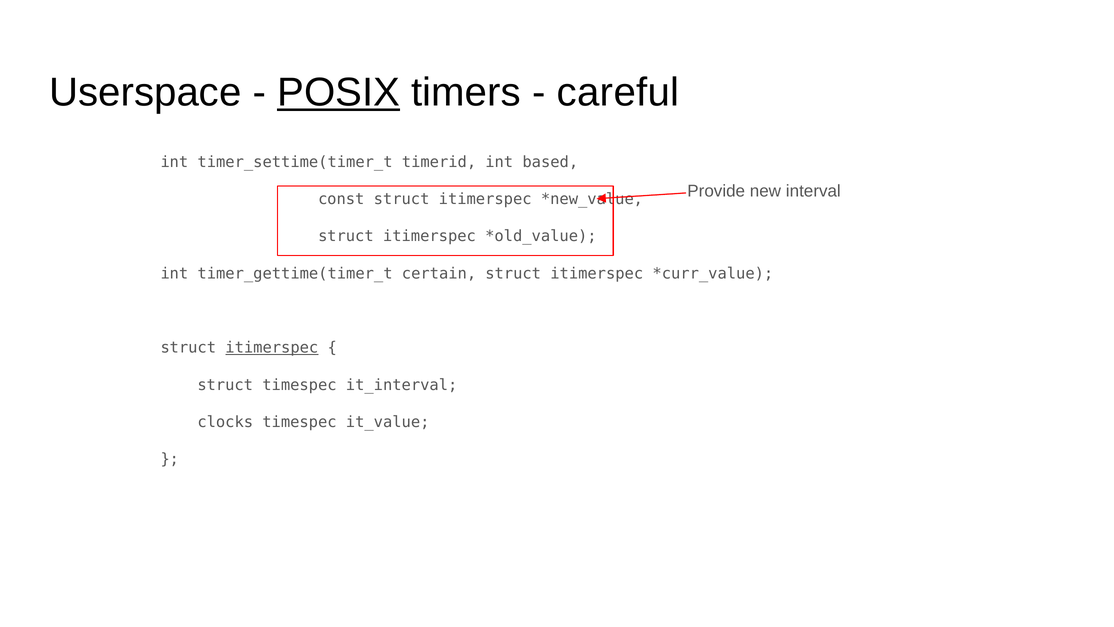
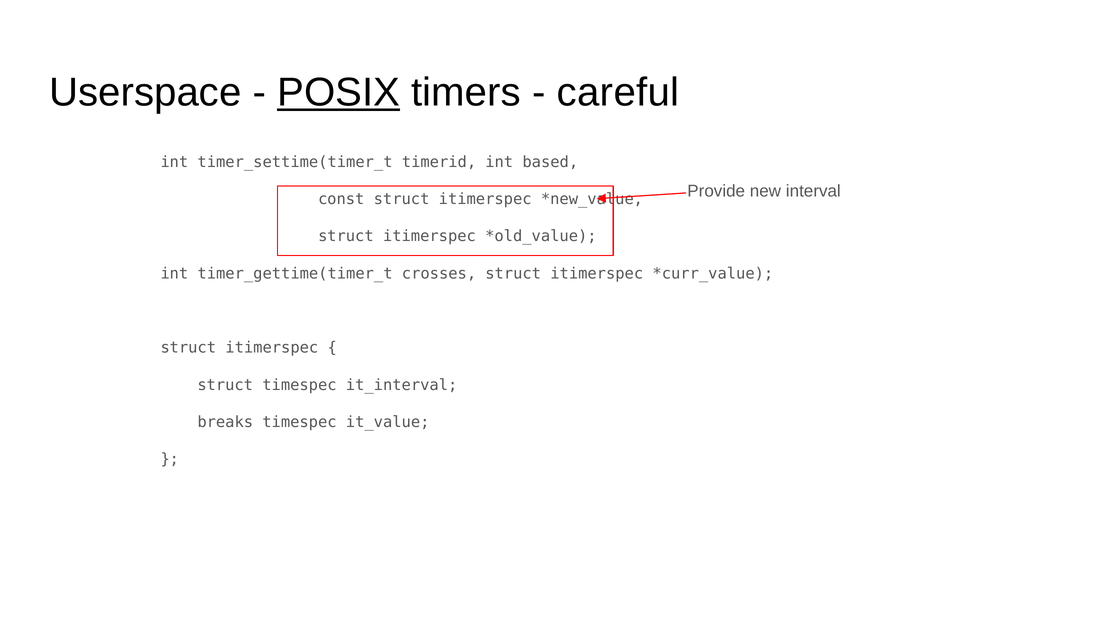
certain: certain -> crosses
itimerspec at (272, 348) underline: present -> none
clocks: clocks -> breaks
